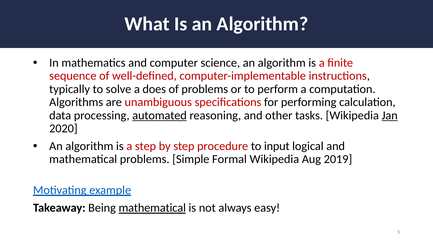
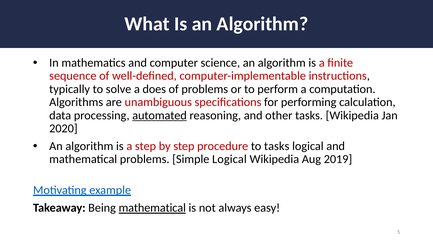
Jan underline: present -> none
to input: input -> tasks
Simple Formal: Formal -> Logical
